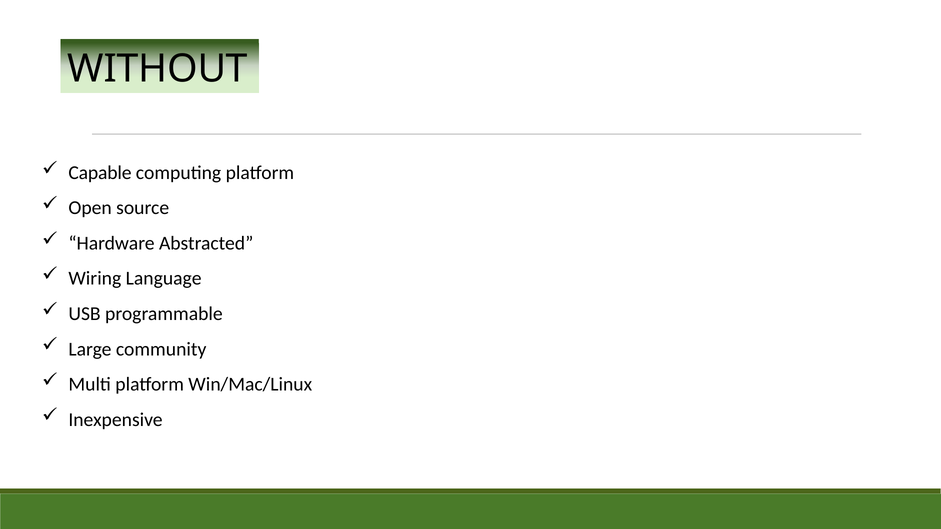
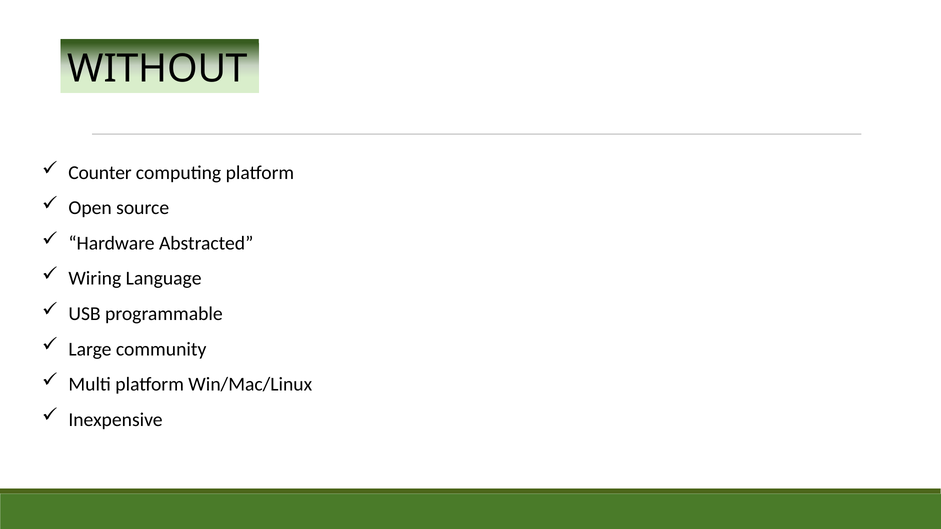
Capable: Capable -> Counter
